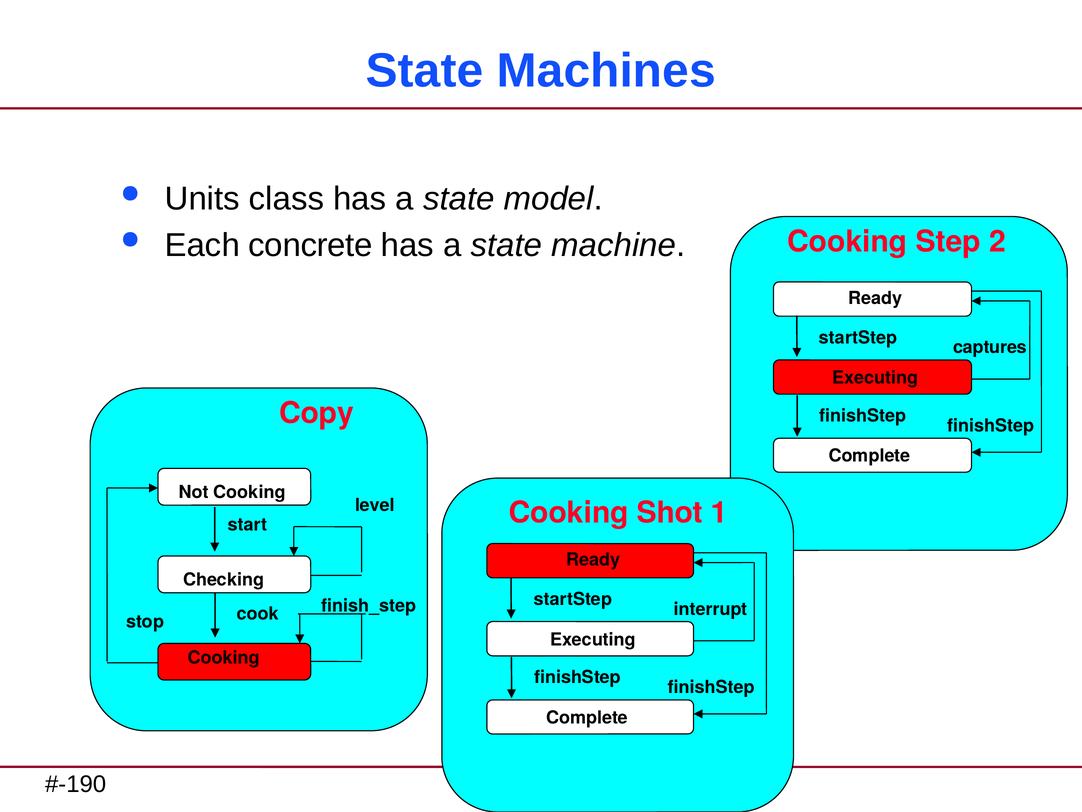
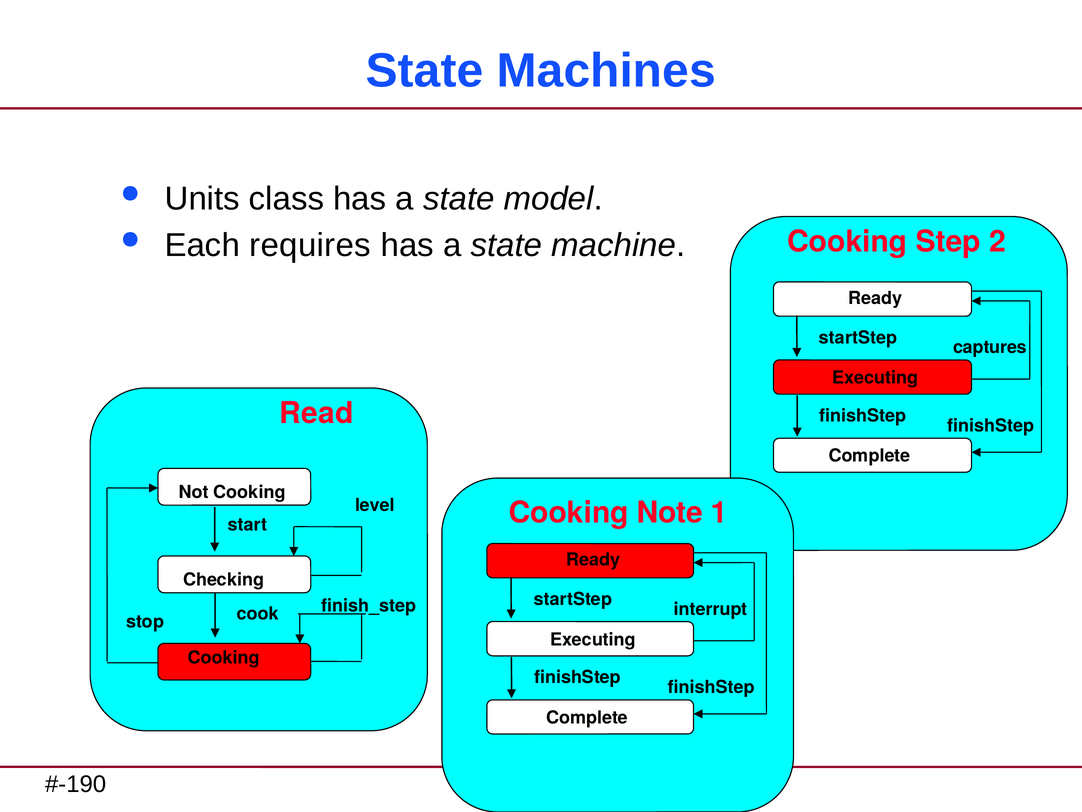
concrete: concrete -> requires
Copy: Copy -> Read
Shot: Shot -> Note
